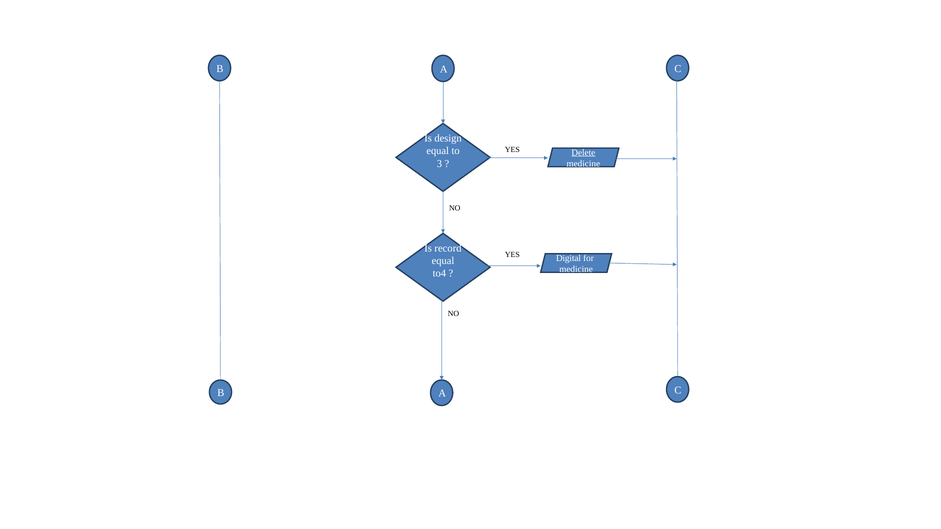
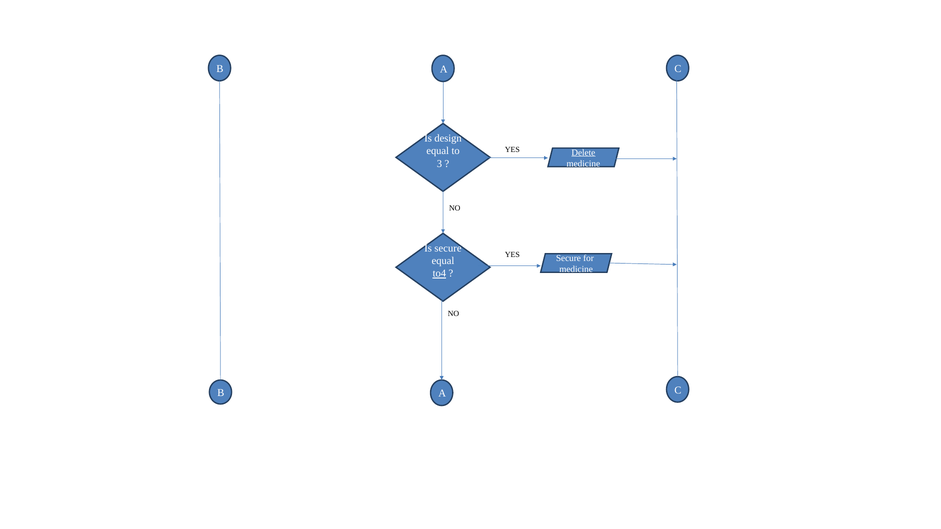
Is record: record -> secure
Digital at (568, 258): Digital -> Secure
to4 underline: none -> present
